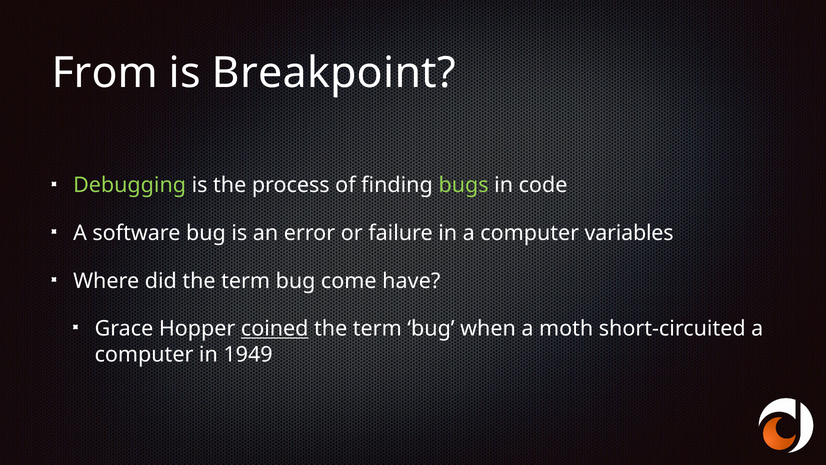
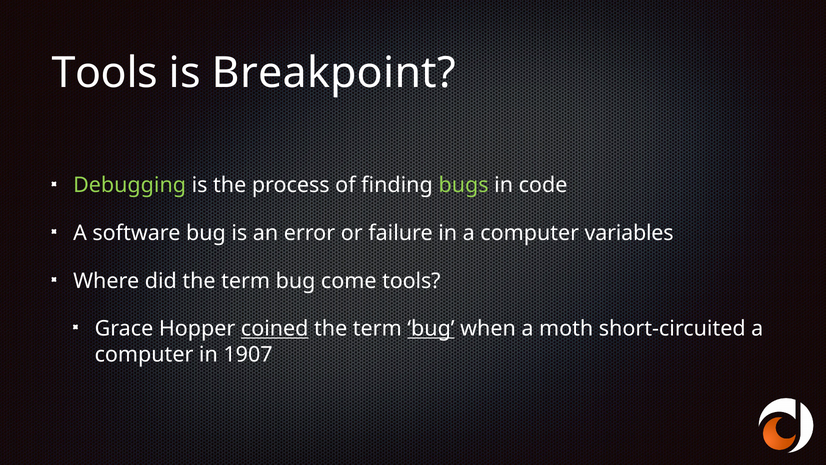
From at (105, 73): From -> Tools
come have: have -> tools
bug at (431, 328) underline: none -> present
1949: 1949 -> 1907
